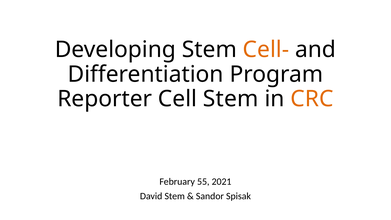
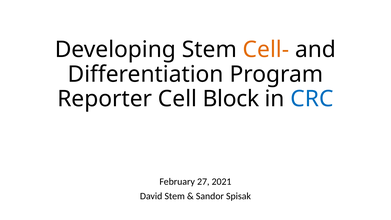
Cell Stem: Stem -> Block
CRC colour: orange -> blue
55: 55 -> 27
